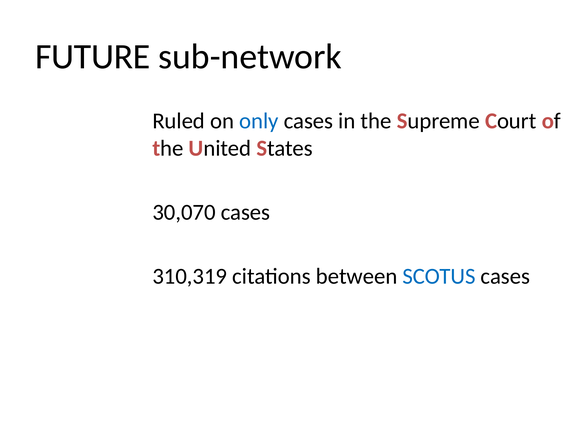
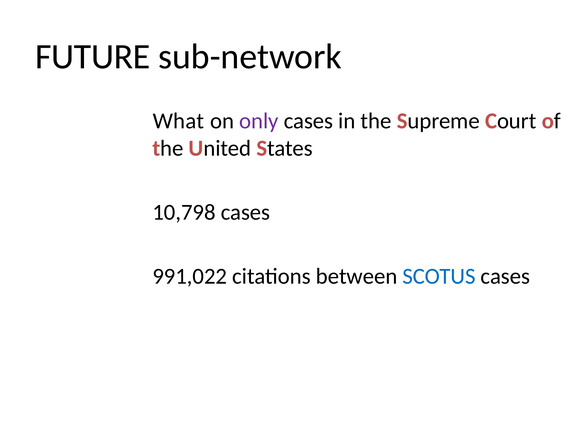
Ruled: Ruled -> What
only colour: blue -> purple
30,070: 30,070 -> 10,798
310,319: 310,319 -> 991,022
